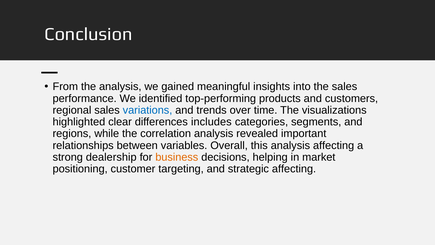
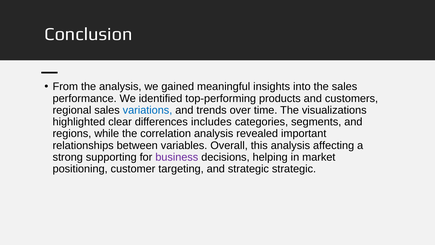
dealership: dealership -> supporting
business colour: orange -> purple
strategic affecting: affecting -> strategic
